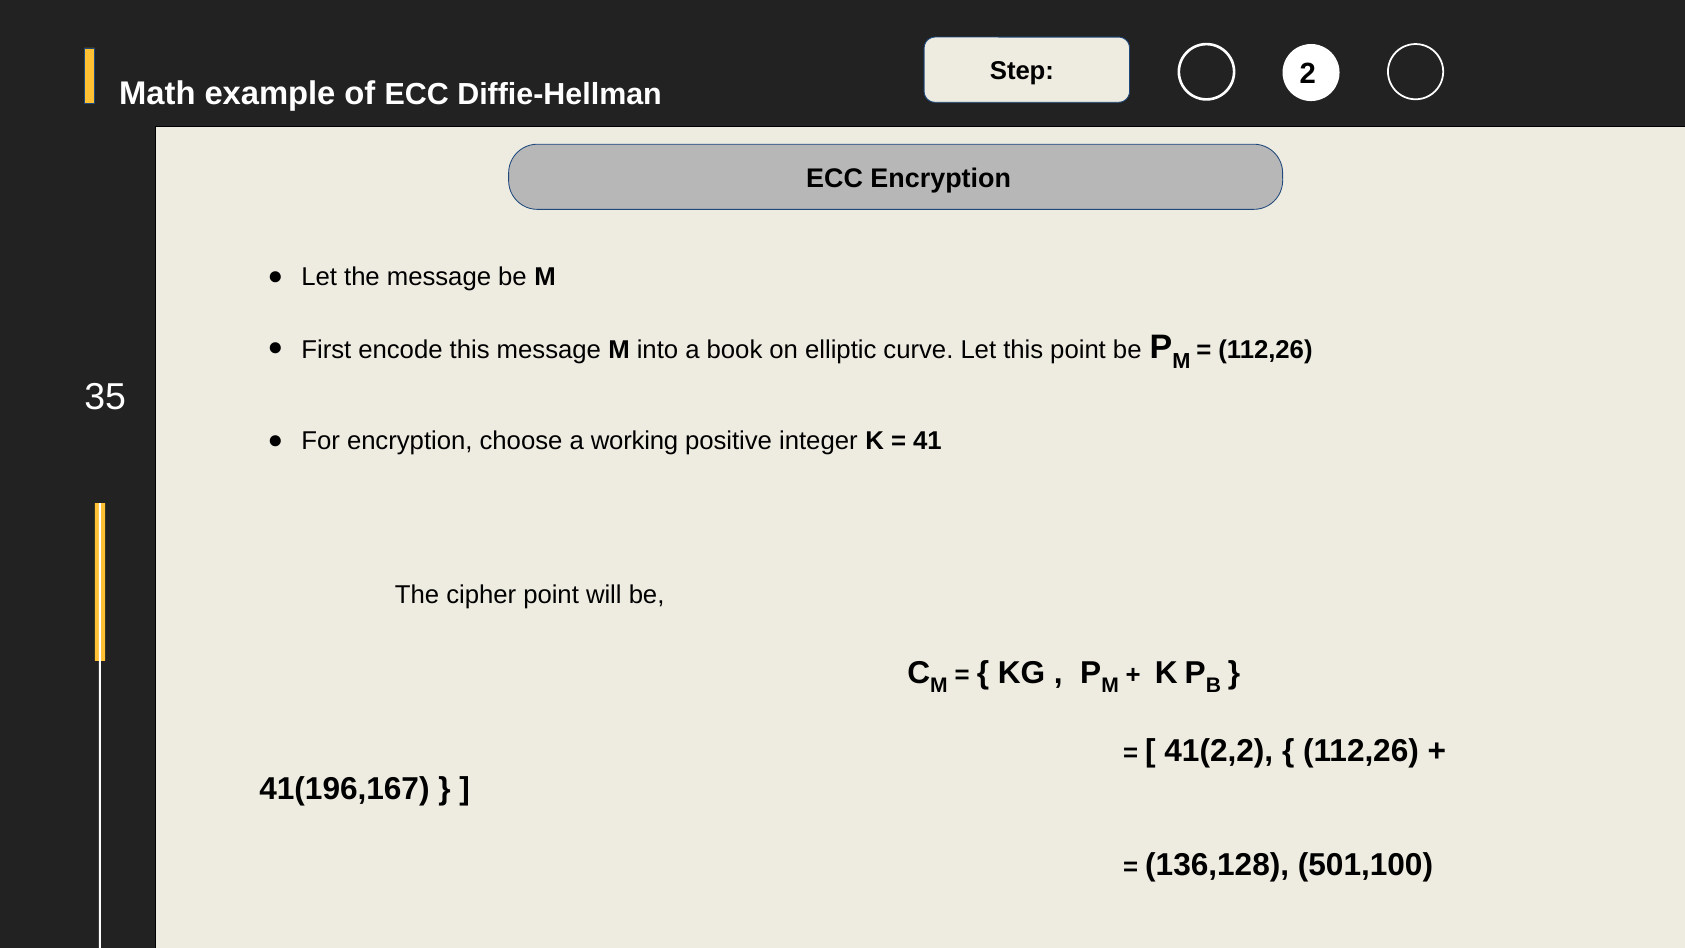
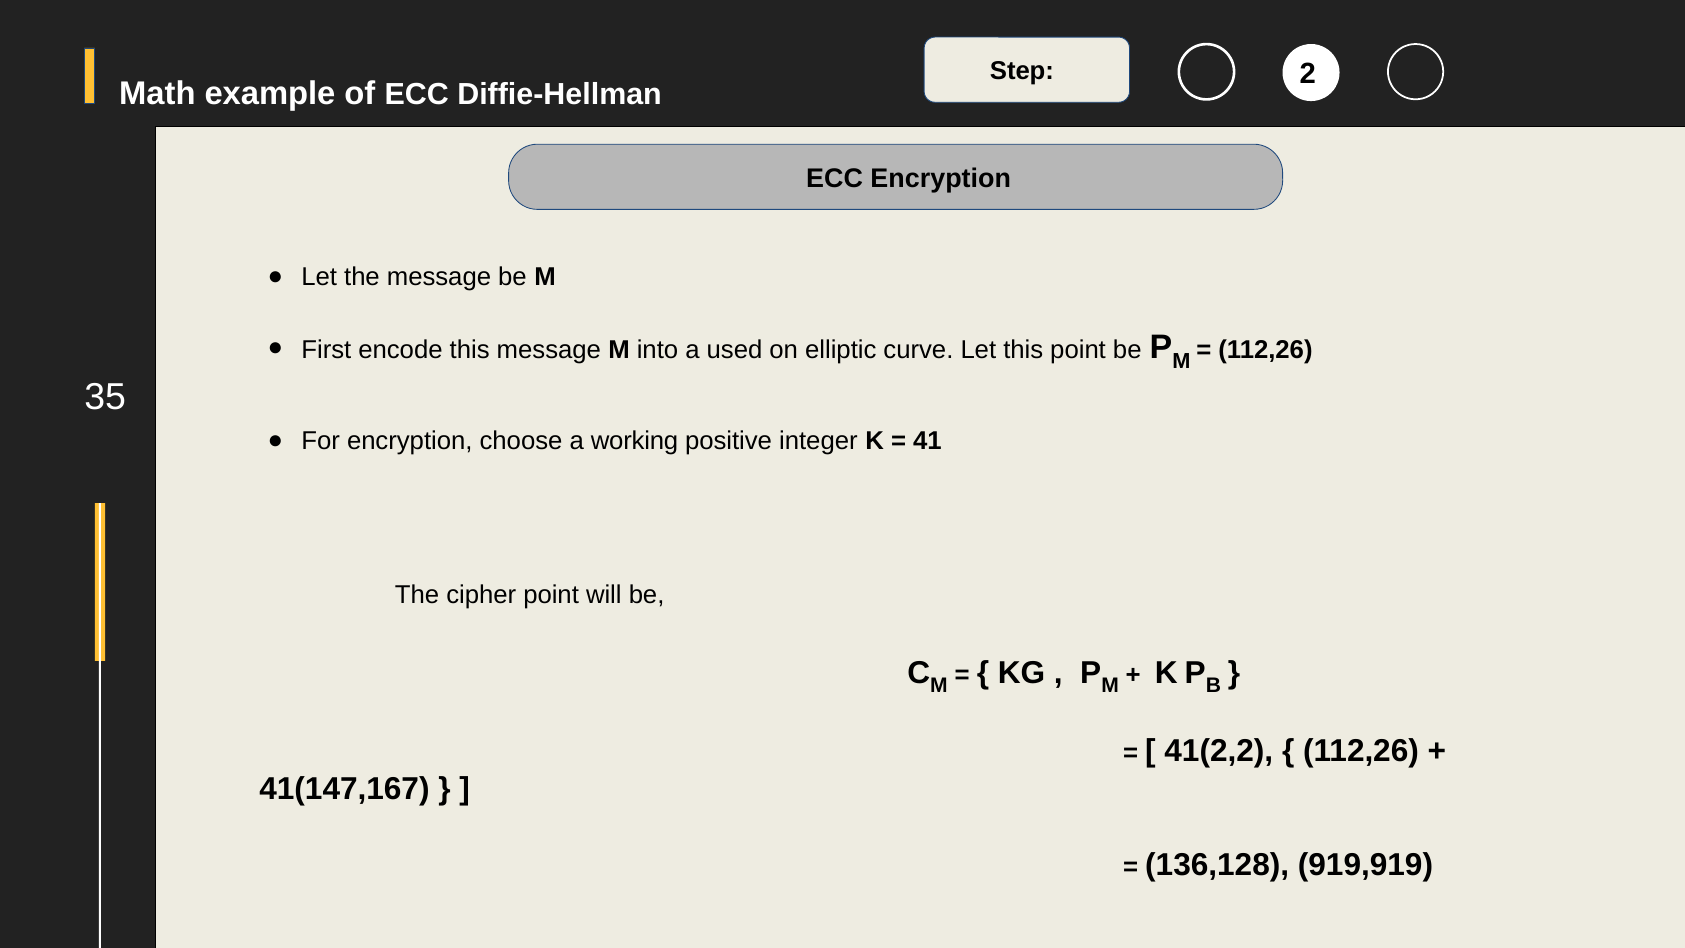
book: book -> used
41(196,167: 41(196,167 -> 41(147,167
501,100: 501,100 -> 919,919
